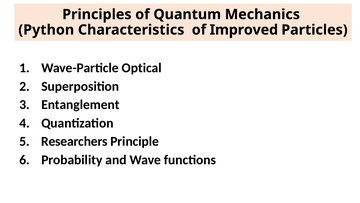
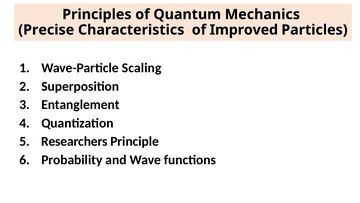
Python: Python -> Precise
Optical: Optical -> Scaling
